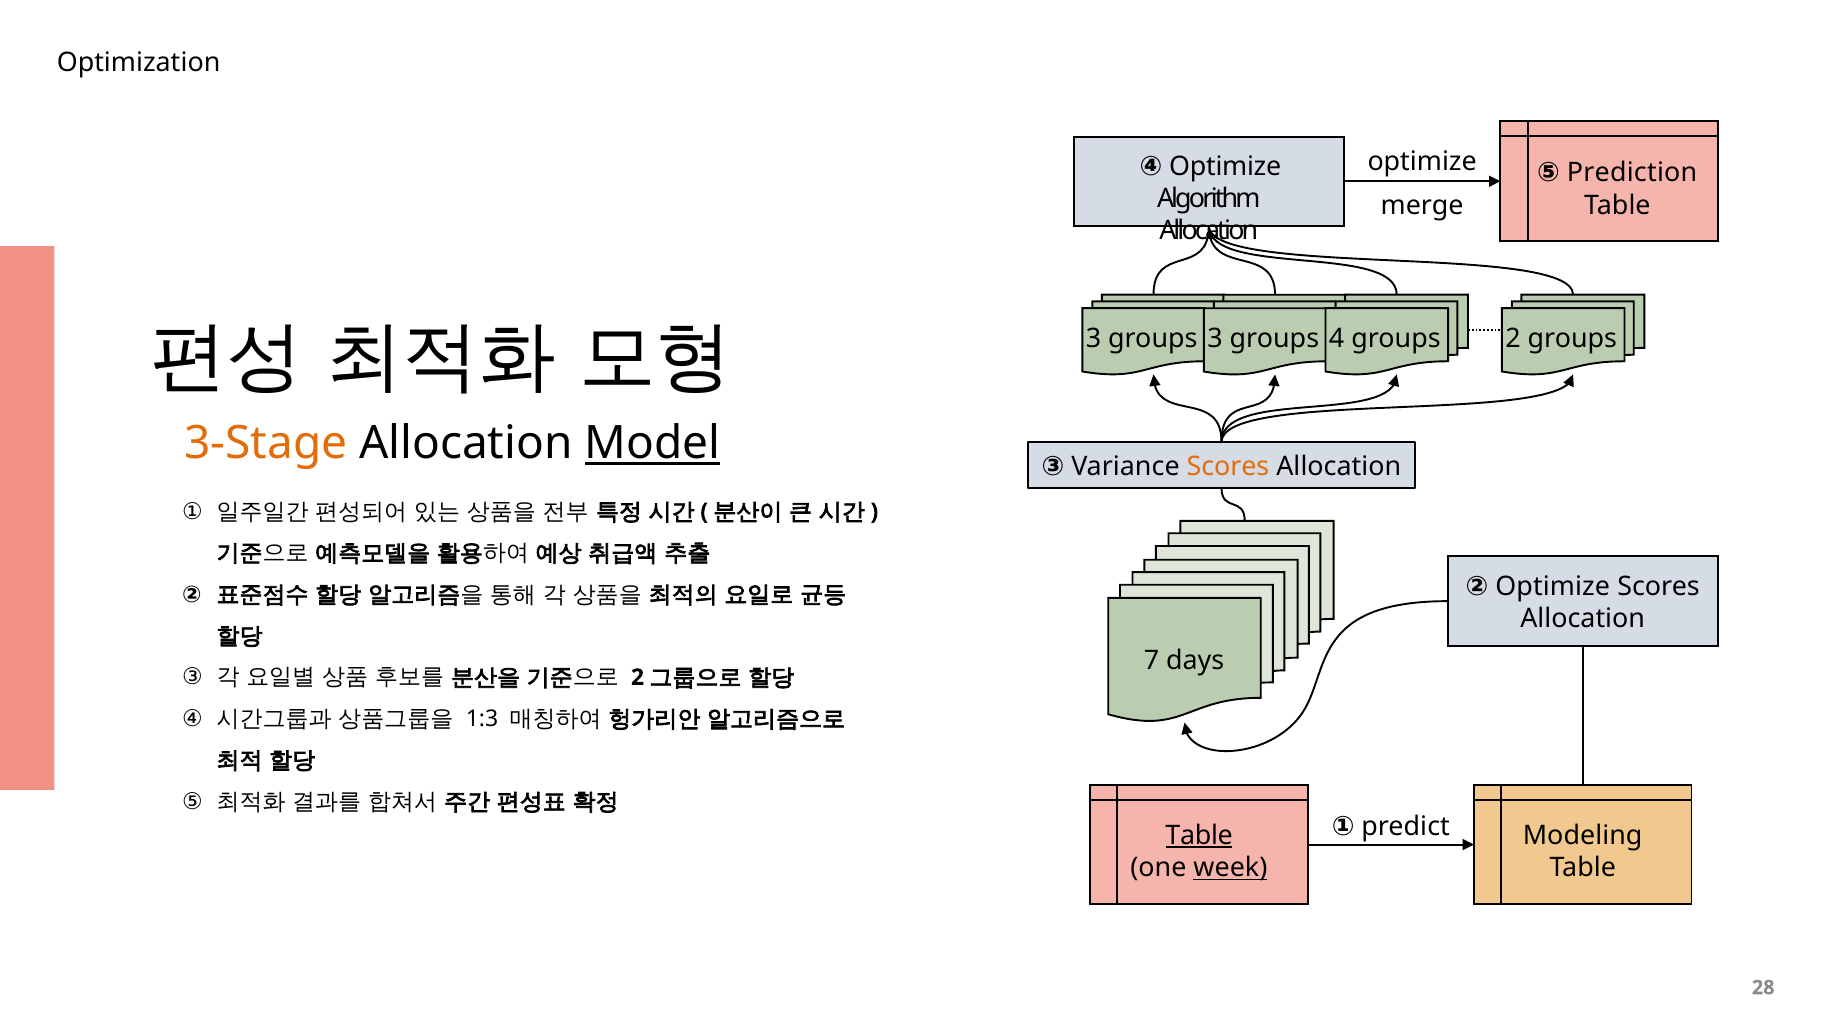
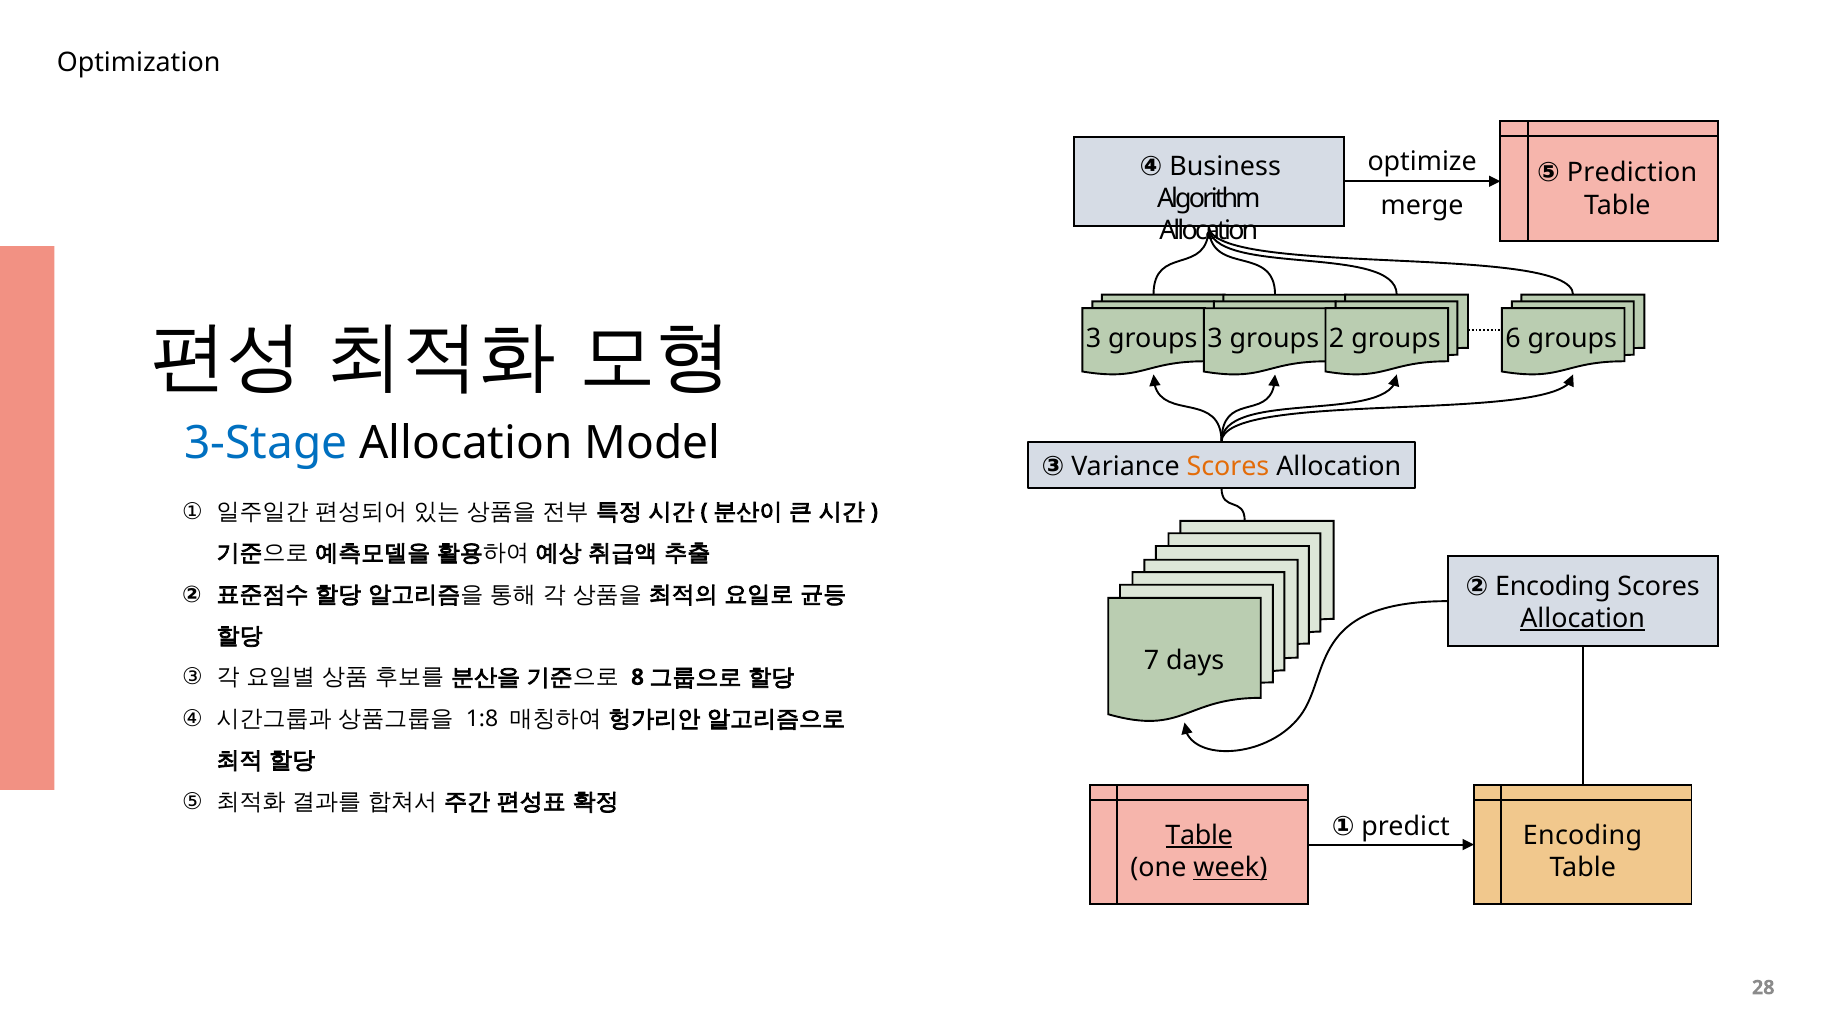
④ Optimize: Optimize -> Business
4: 4 -> 2
groups 2: 2 -> 6
3-Stage colour: orange -> blue
Model underline: present -> none
② Optimize: Optimize -> Encoding
Allocation at (1583, 618) underline: none -> present
2 at (638, 677): 2 -> 8
1:3: 1:3 -> 1:8
Modeling at (1583, 835): Modeling -> Encoding
